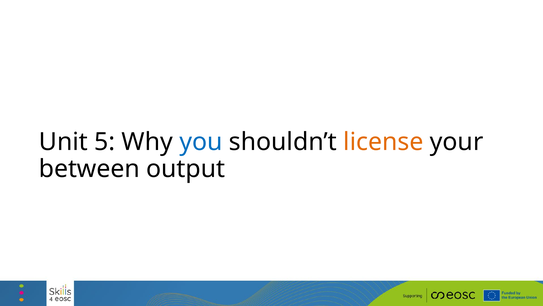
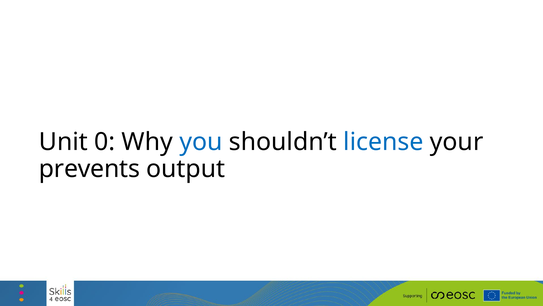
5: 5 -> 0
license colour: orange -> blue
between: between -> prevents
